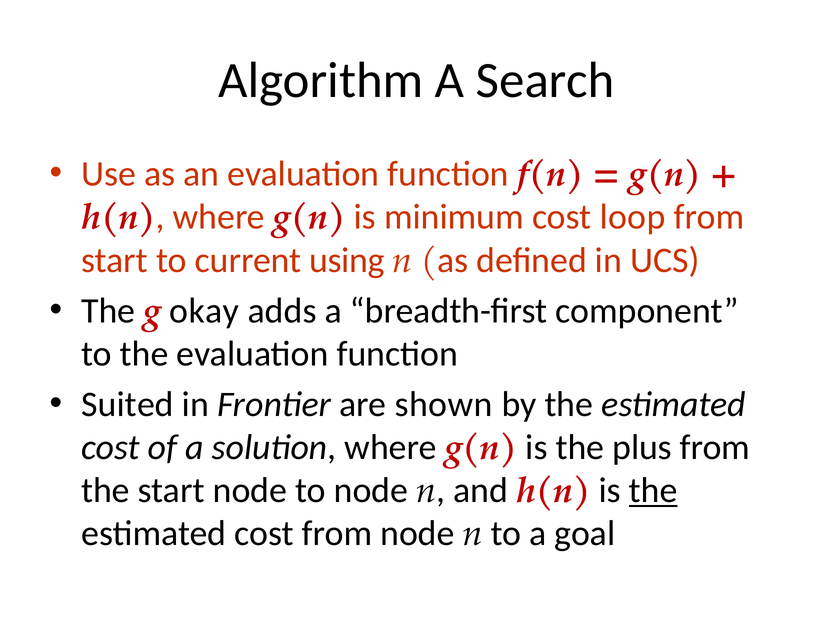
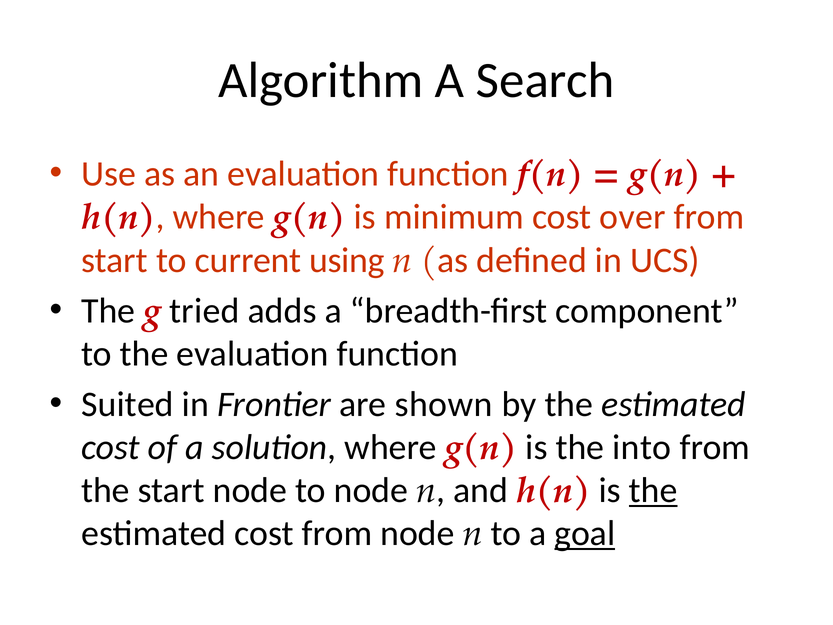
loop: loop -> over
okay: okay -> tried
plus: plus -> into
goal underline: none -> present
